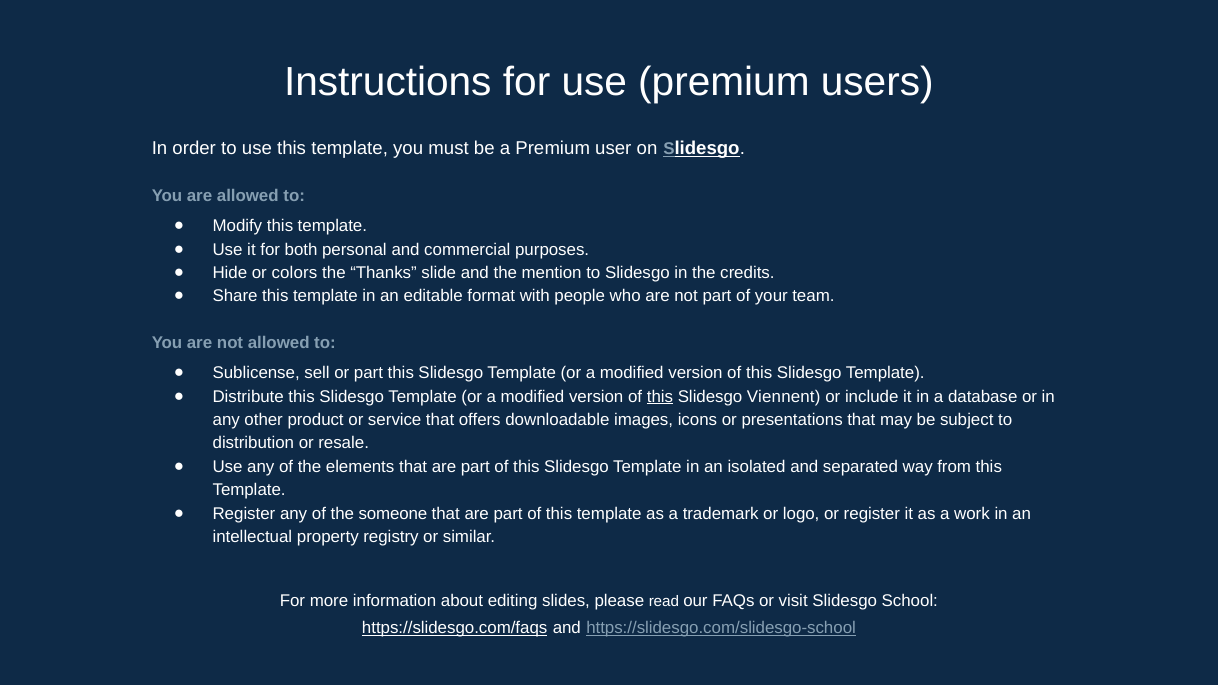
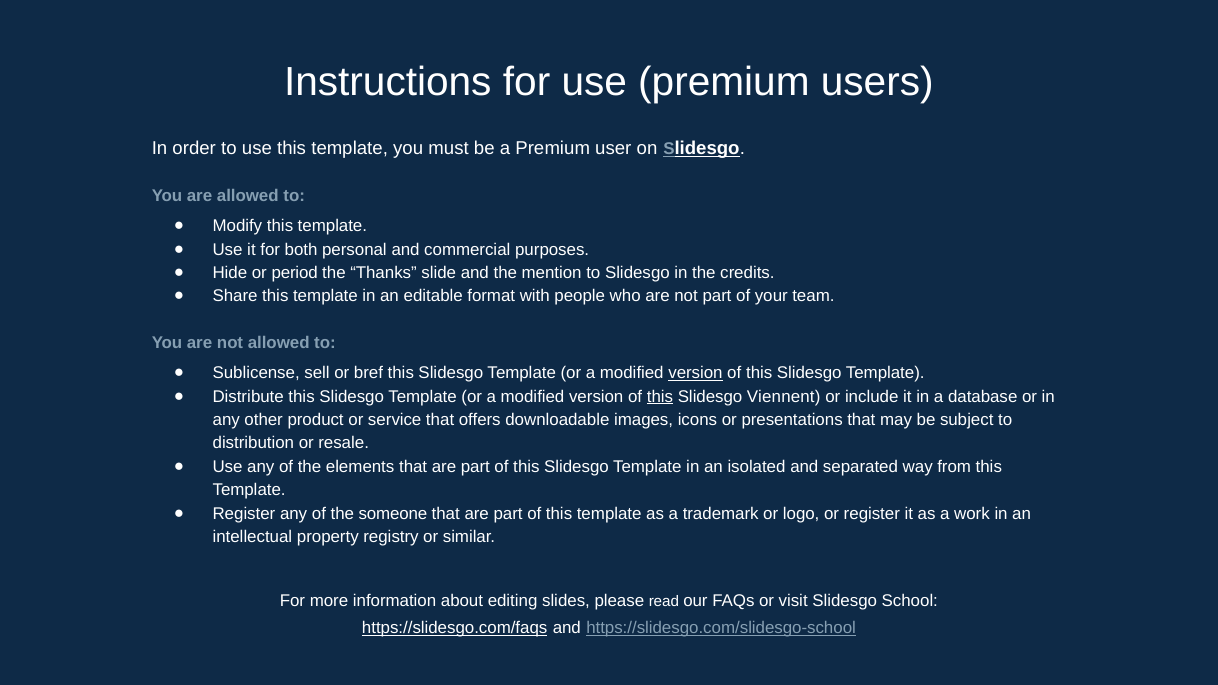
colors: colors -> period
or part: part -> bref
version at (696, 373) underline: none -> present
